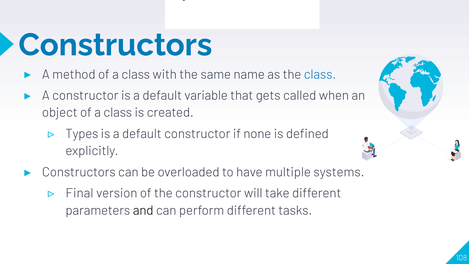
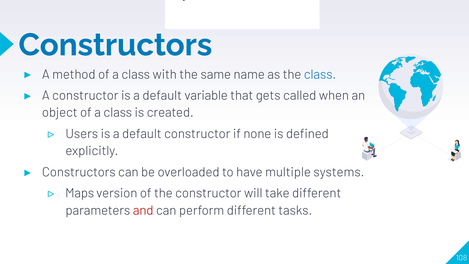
Types: Types -> Users
Final: Final -> Maps
and colour: black -> red
